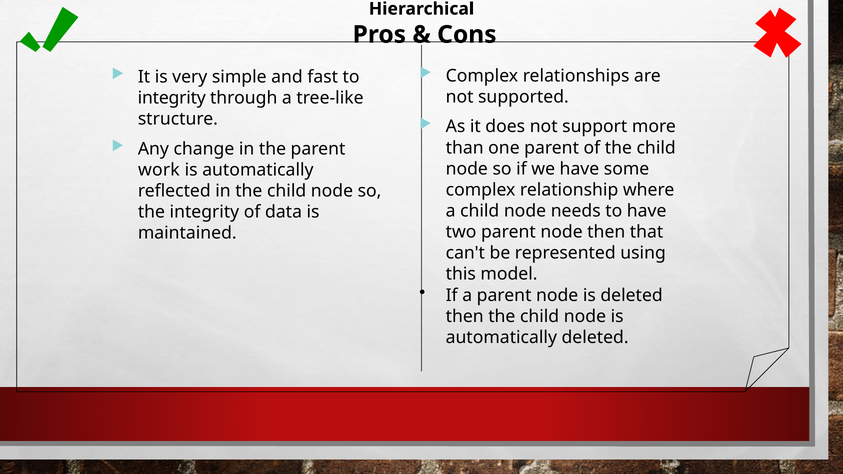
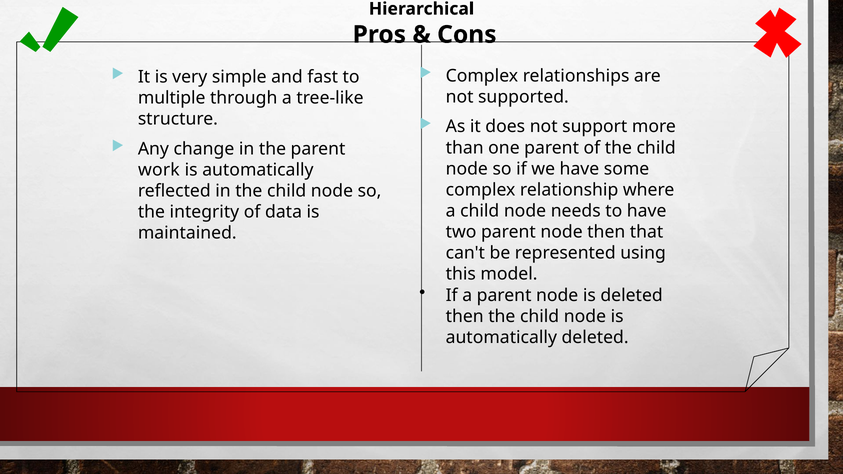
integrity at (172, 98): integrity -> multiple
